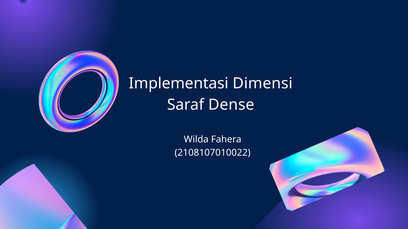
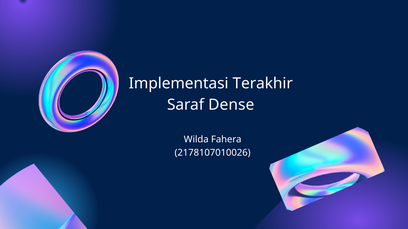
Dimensi: Dimensi -> Terakhir
2108107010022: 2108107010022 -> 2178107010026
